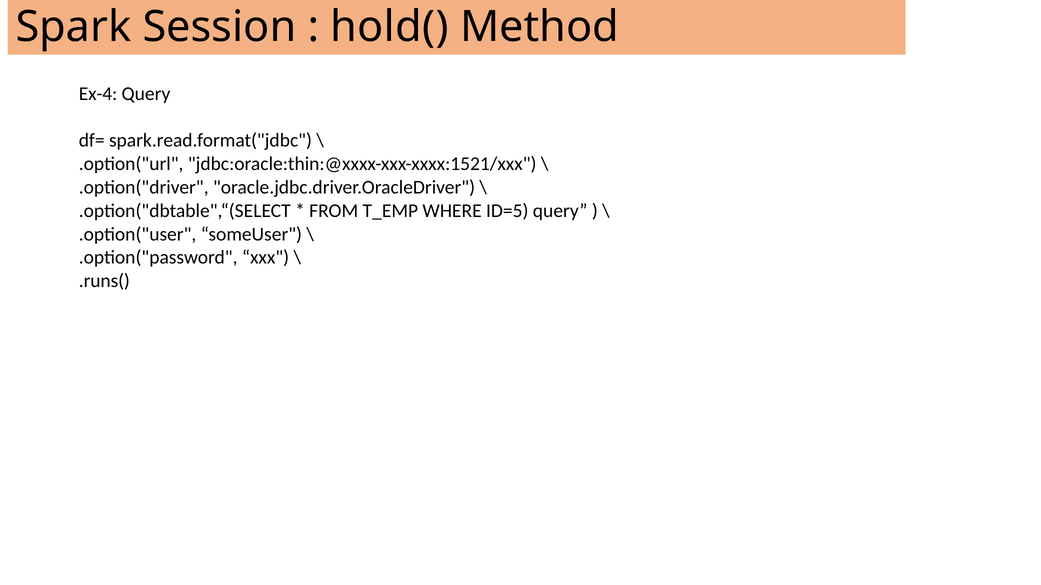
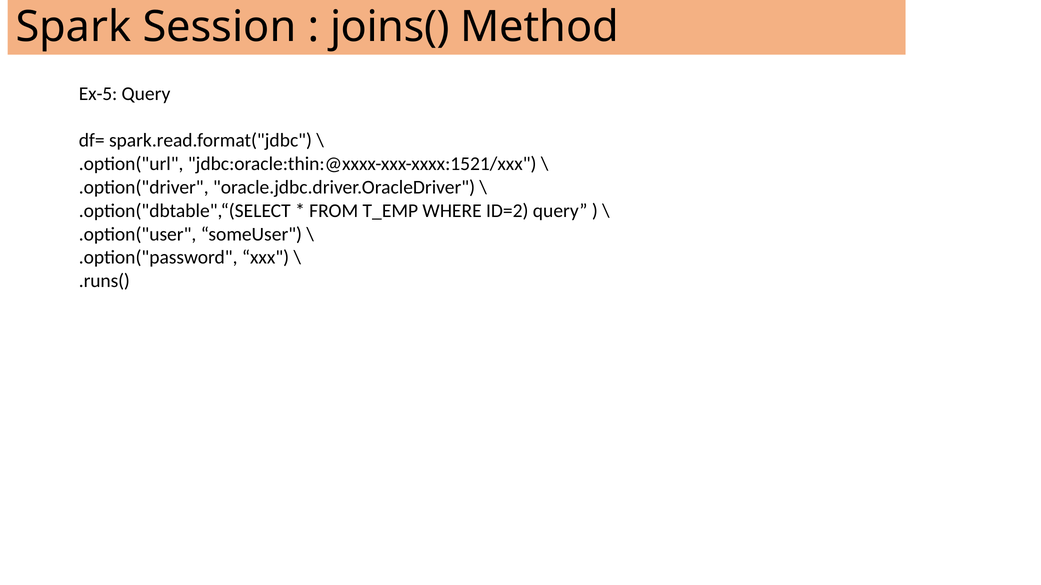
hold(: hold( -> joins(
Ex-4: Ex-4 -> Ex-5
ID=5: ID=5 -> ID=2
